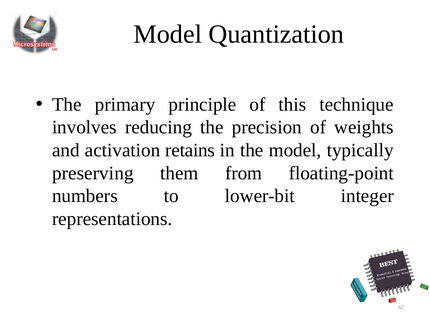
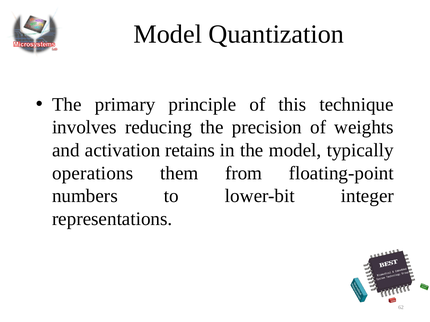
preserving: preserving -> operations
